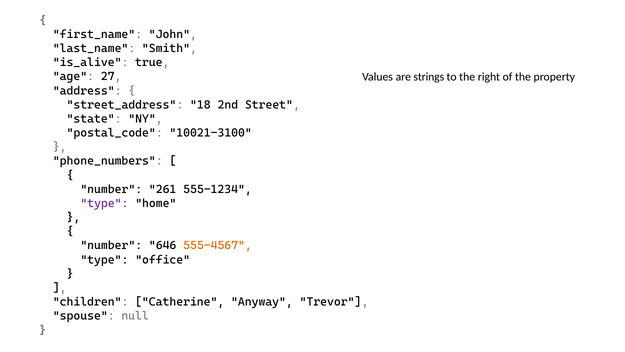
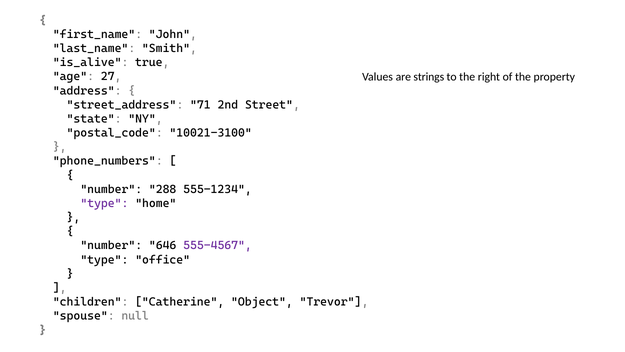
18: 18 -> 71
261: 261 -> 288
555-4567 colour: orange -> purple
Anyway: Anyway -> Object
